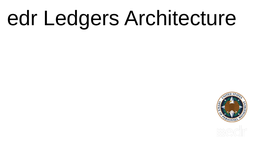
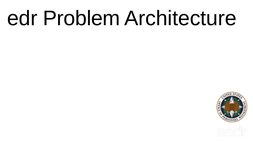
Ledgers: Ledgers -> Problem
